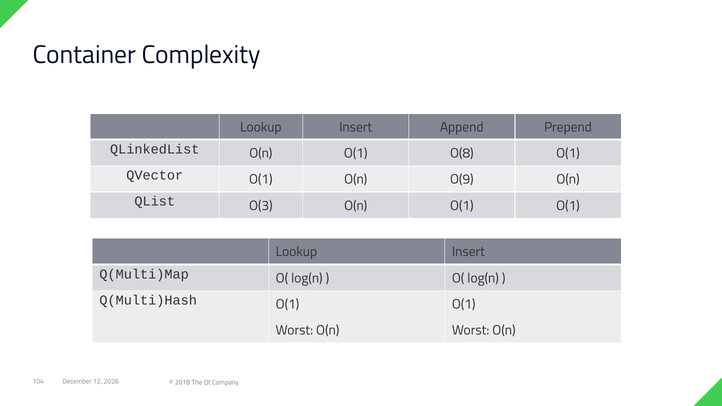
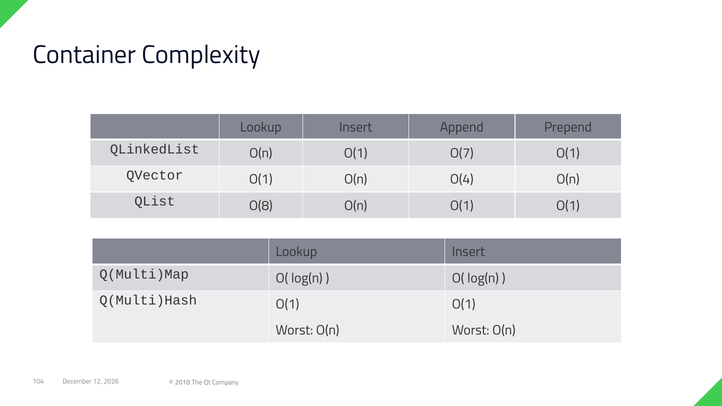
O(8: O(8 -> O(7
O(9: O(9 -> O(4
O(3: O(3 -> O(8
